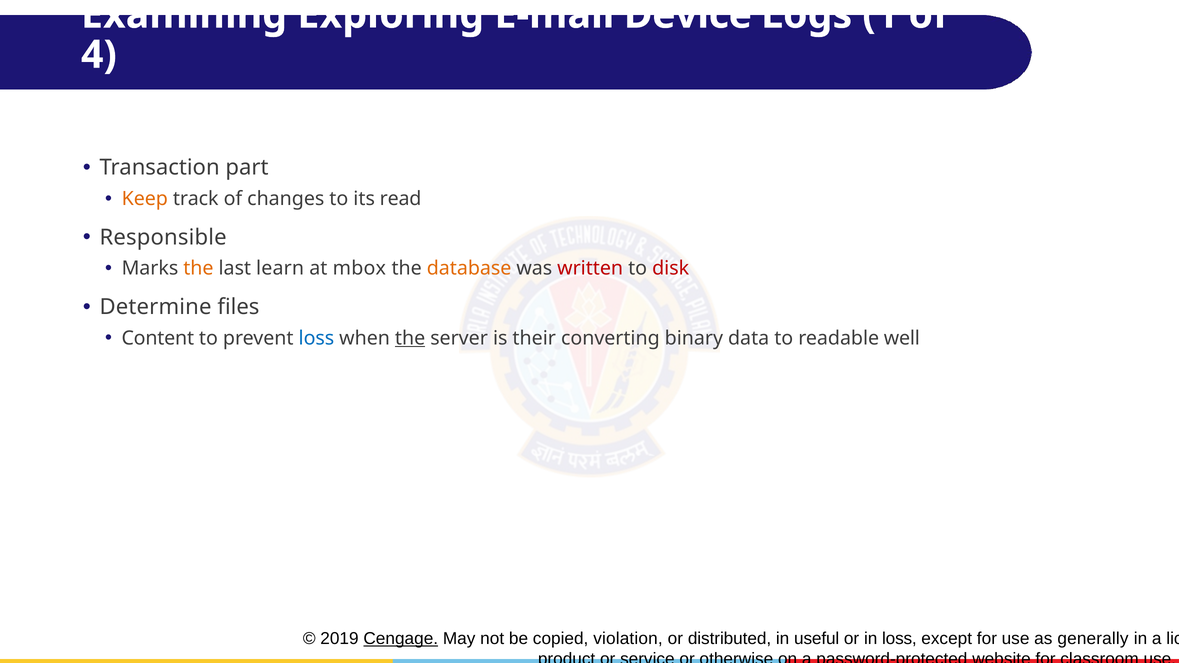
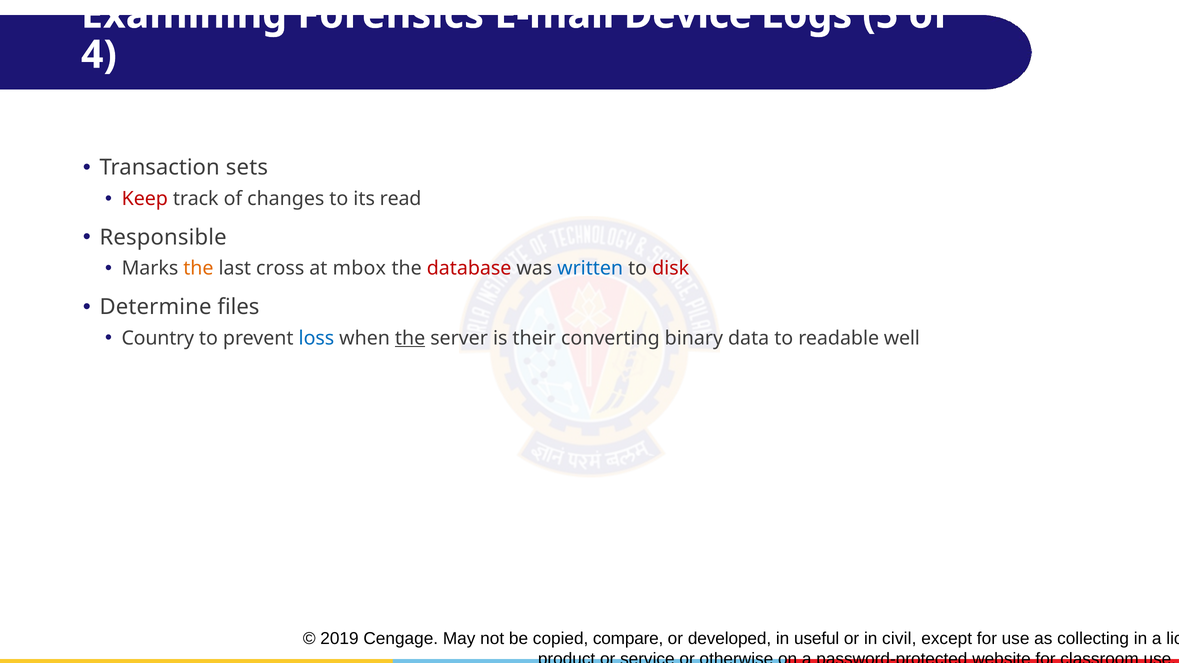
Exploring: Exploring -> Forensics
1: 1 -> 5
part: part -> sets
Keep colour: orange -> red
learn: learn -> cross
database colour: orange -> red
written colour: red -> blue
Content: Content -> Country
Cengage underline: present -> none
violation: violation -> compare
or distributed: distributed -> developed
in loss: loss -> civil
generally: generally -> collecting
